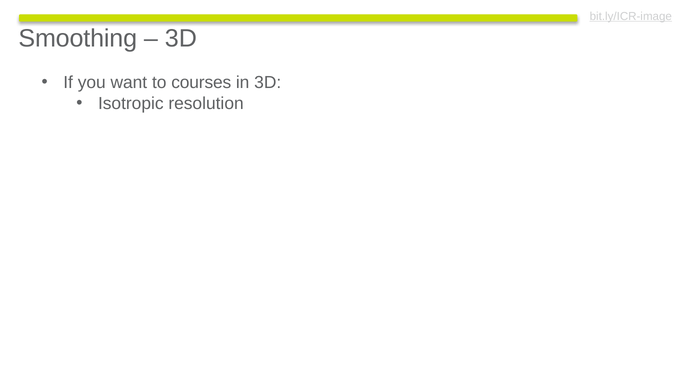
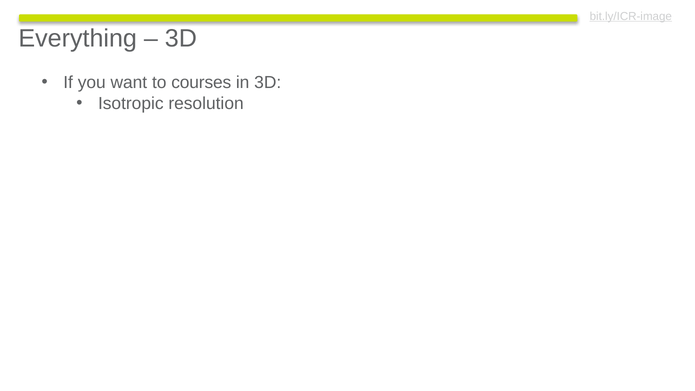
Smoothing: Smoothing -> Everything
